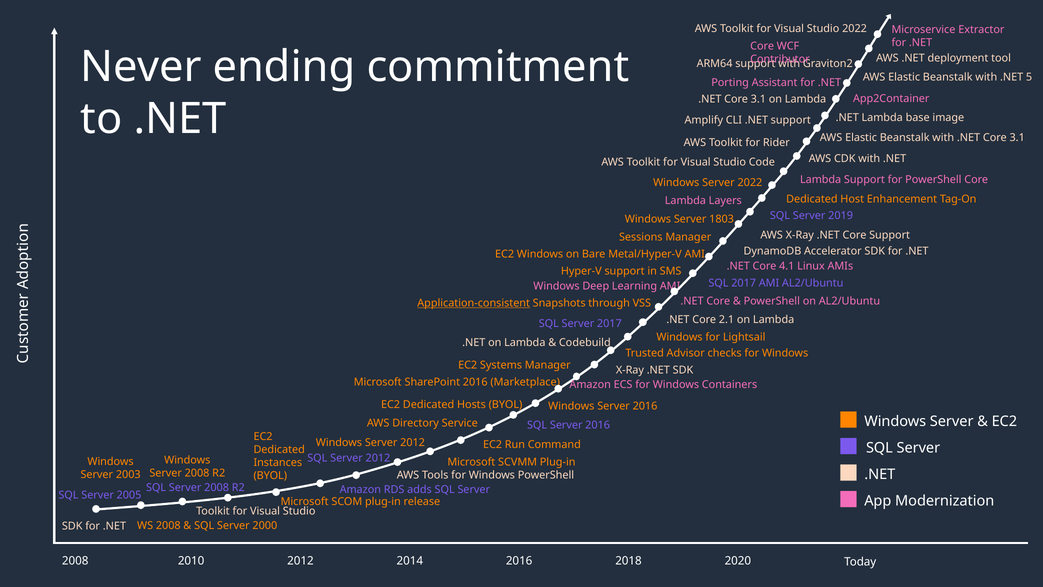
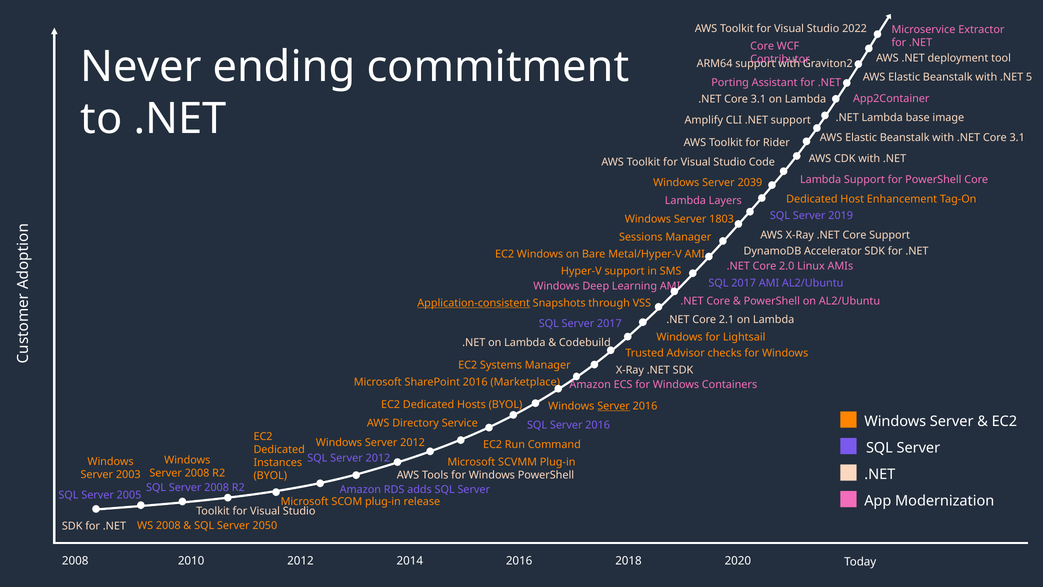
Server 2022: 2022 -> 2039
4.1: 4.1 -> 2.0
Server at (614, 406) underline: none -> present
2000: 2000 -> 2050
